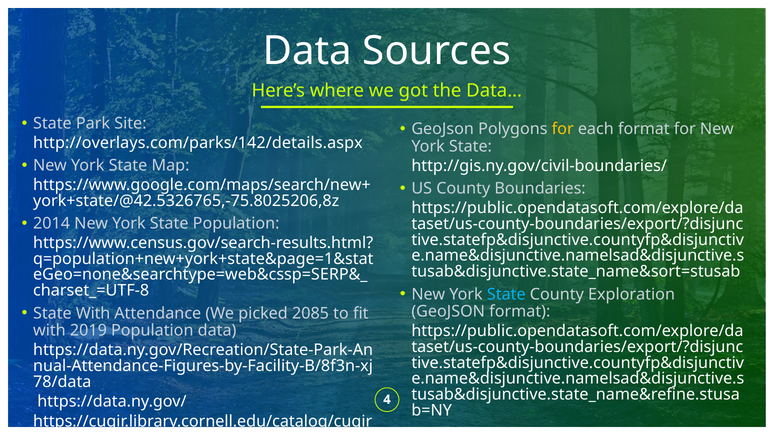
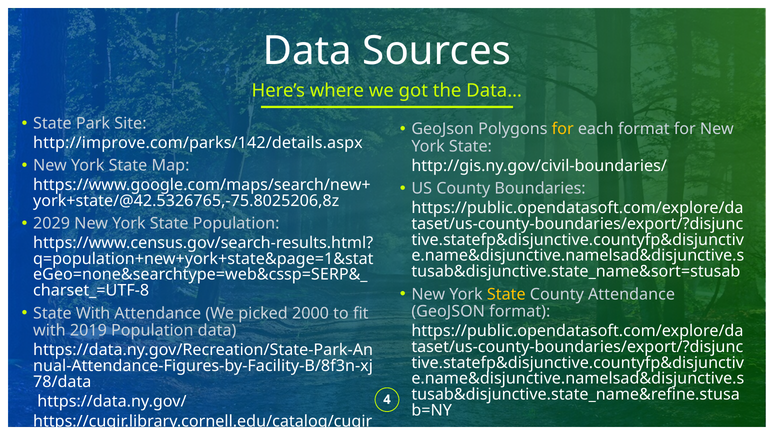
http://overlays.com/parks/142/details.aspx: http://overlays.com/parks/142/details.aspx -> http://improve.com/parks/142/details.aspx
2014: 2014 -> 2029
State at (506, 294) colour: light blue -> yellow
County Exploration: Exploration -> Attendance
2085: 2085 -> 2000
